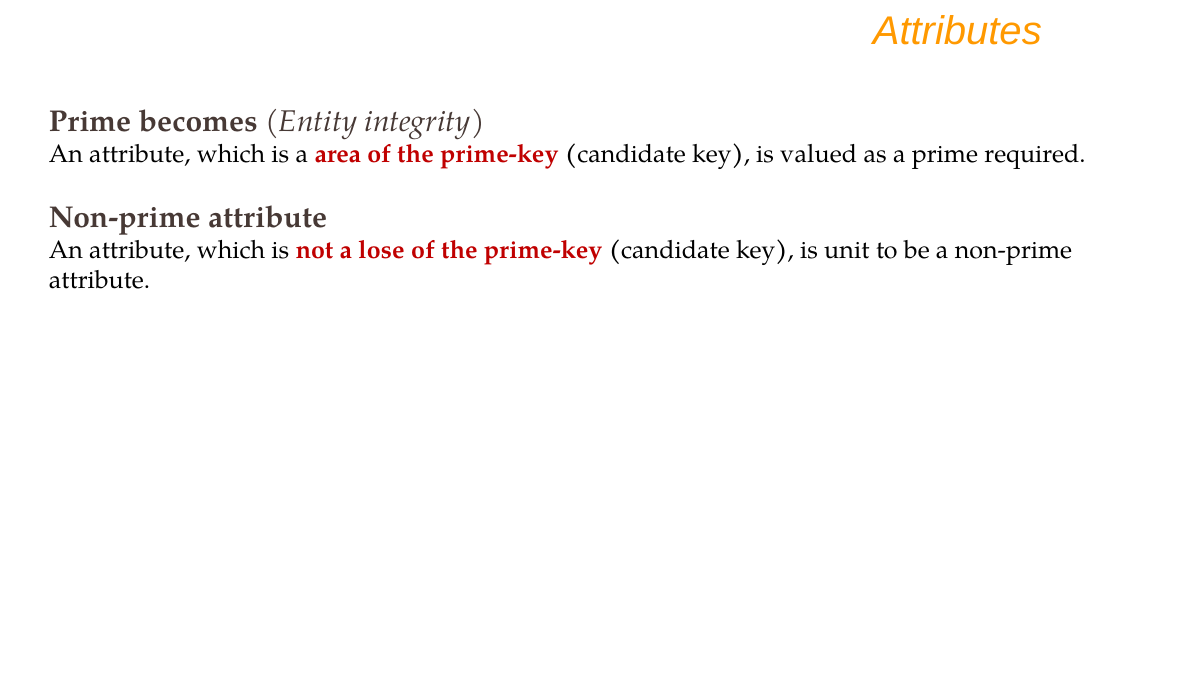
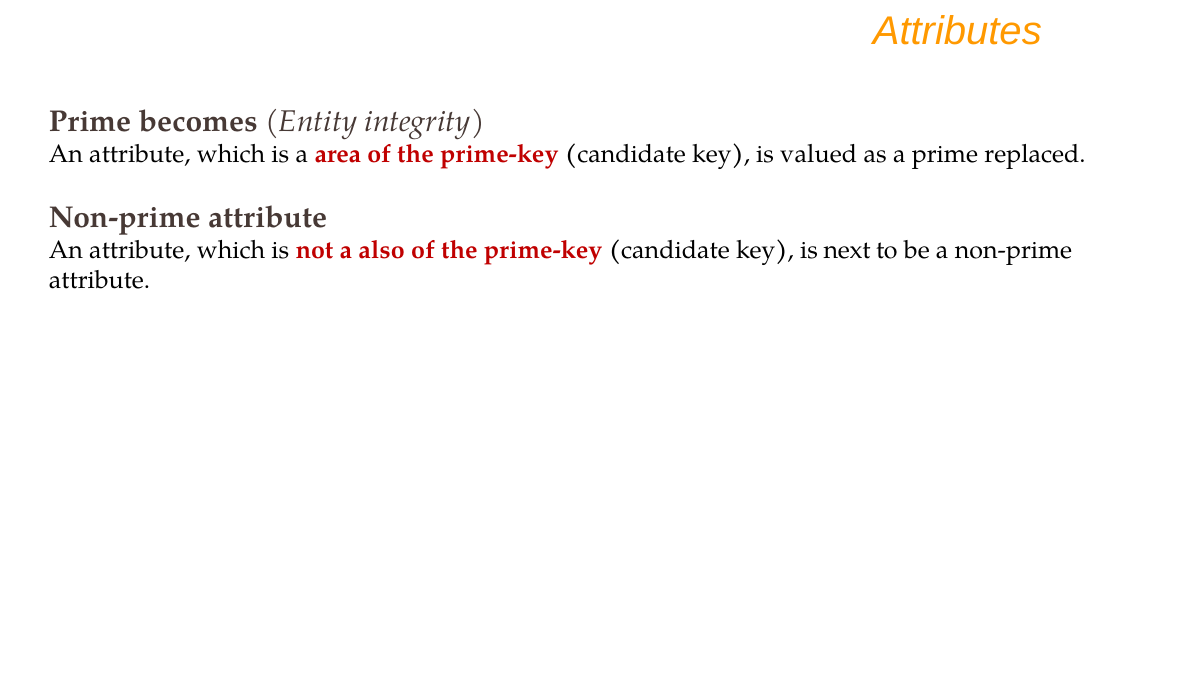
required: required -> replaced
lose: lose -> also
unit: unit -> next
